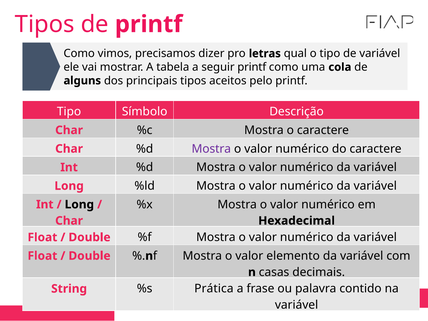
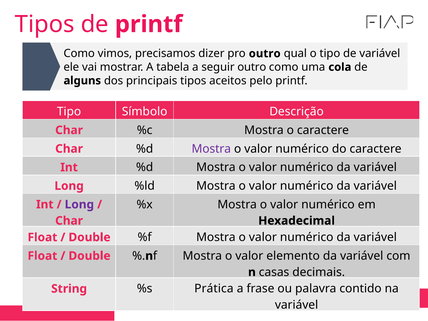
pro letras: letras -> outro
seguir printf: printf -> outro
Long at (79, 204) colour: black -> purple
